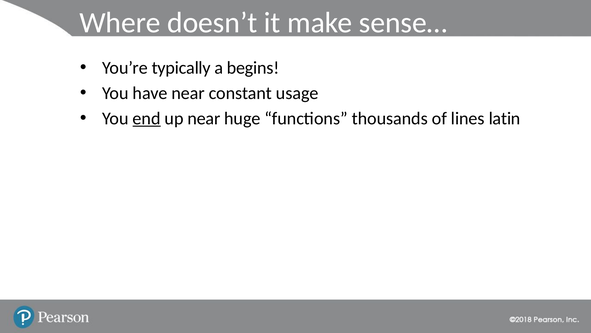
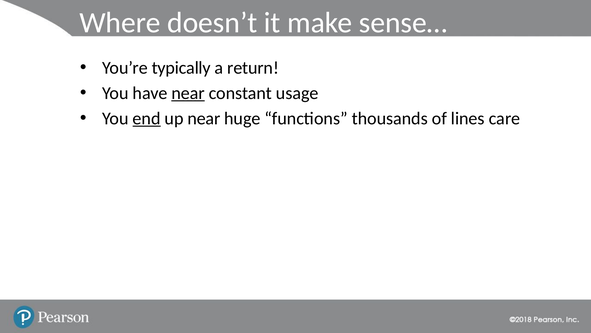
begins: begins -> return
near at (188, 93) underline: none -> present
latin: latin -> care
